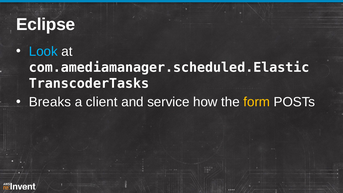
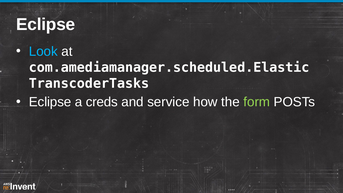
Breaks at (50, 102): Breaks -> Eclipse
client: client -> creds
form colour: yellow -> light green
